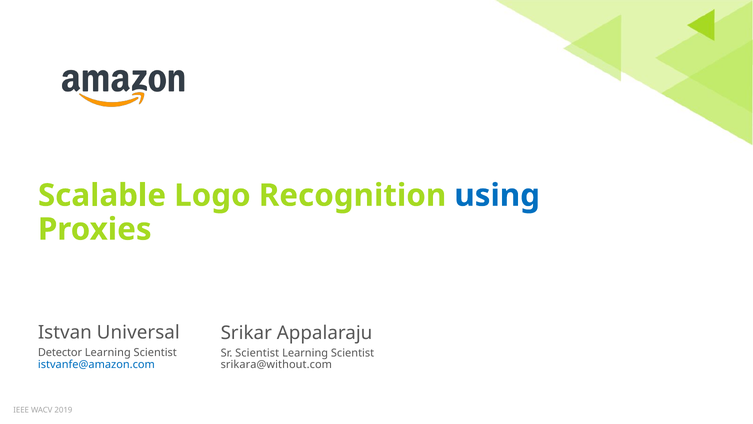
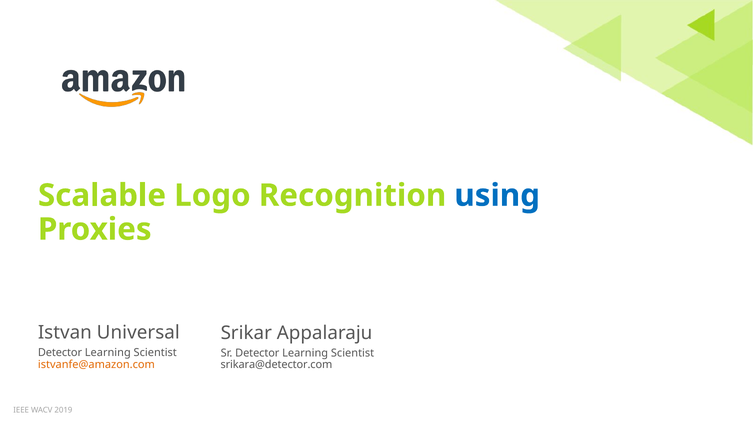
Sr Scientist: Scientist -> Detector
istvanfe@amazon.com colour: blue -> orange
srikara@without.com: srikara@without.com -> srikara@detector.com
